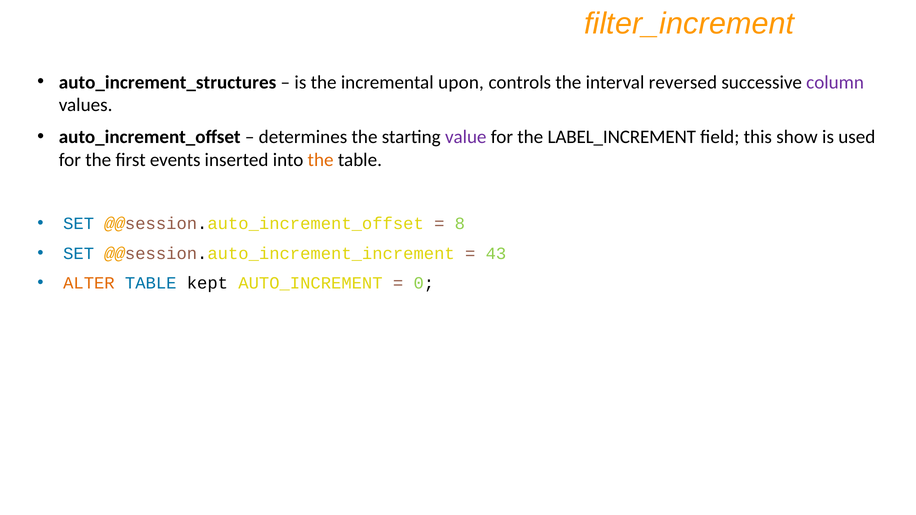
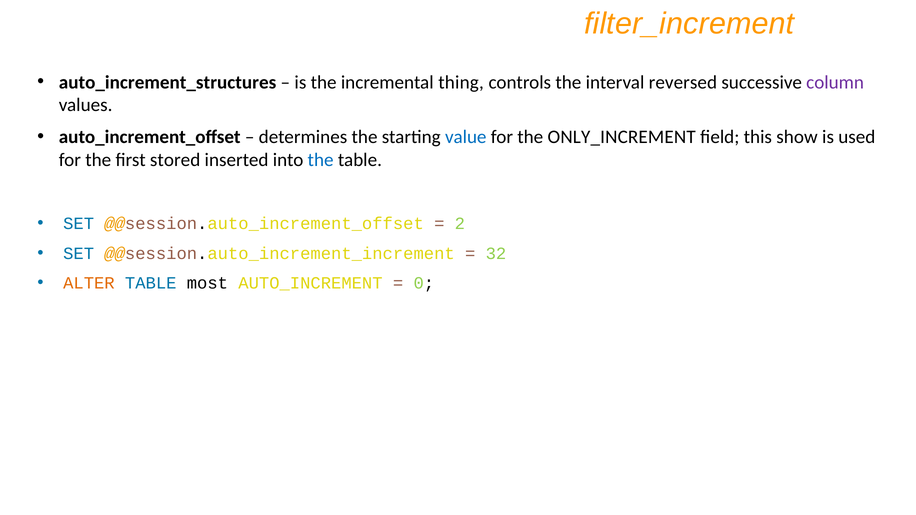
upon: upon -> thing
value colour: purple -> blue
LABEL_INCREMENT: LABEL_INCREMENT -> ONLY_INCREMENT
events: events -> stored
the at (321, 160) colour: orange -> blue
8: 8 -> 2
43: 43 -> 32
kept: kept -> most
